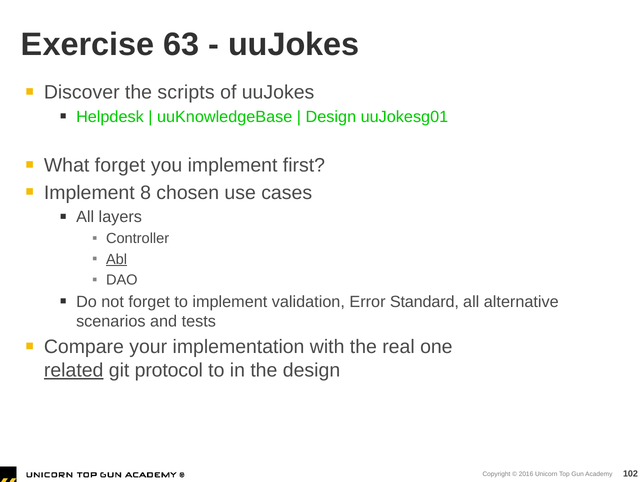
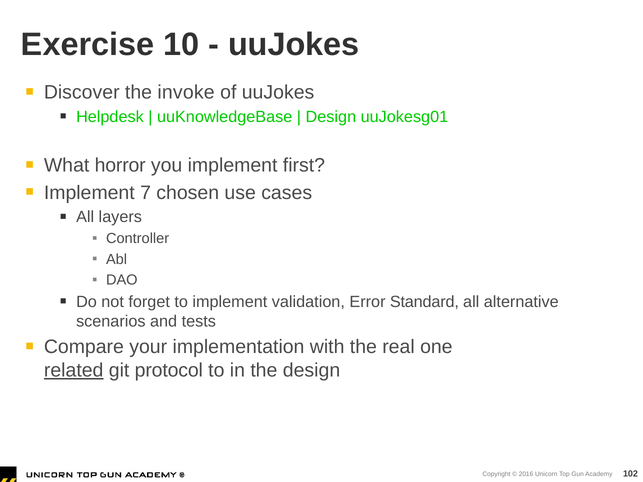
63: 63 -> 10
scripts: scripts -> invoke
What forget: forget -> horror
8: 8 -> 7
Abl underline: present -> none
